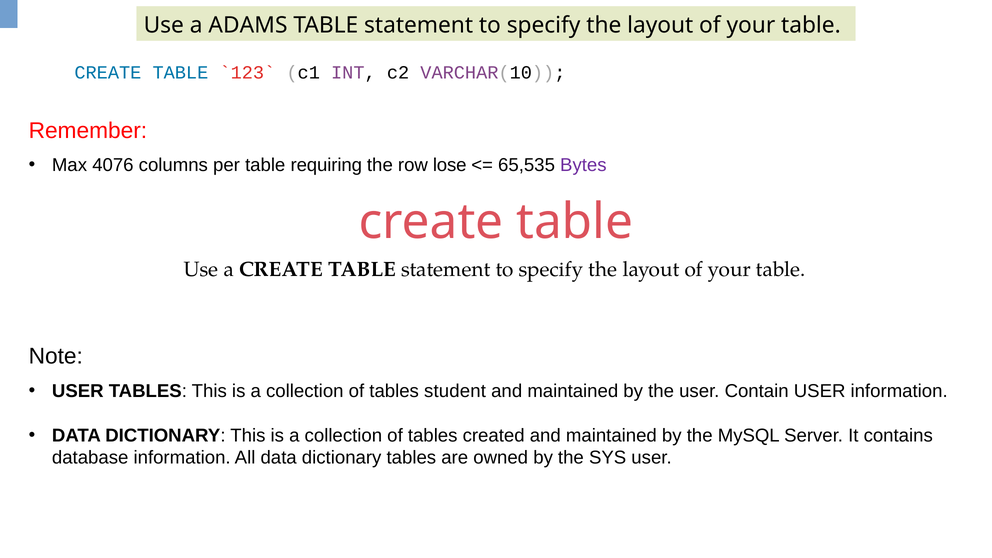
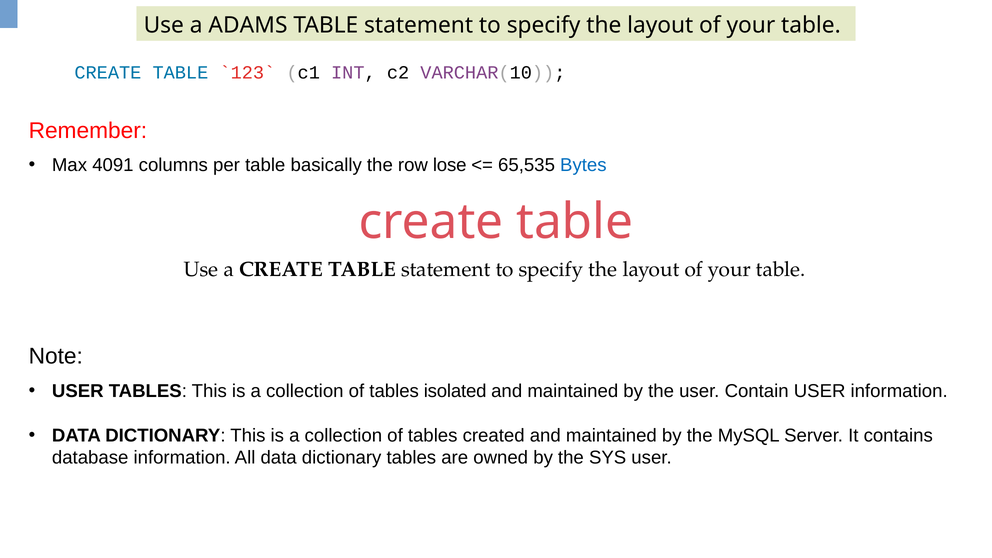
4076: 4076 -> 4091
requiring: requiring -> basically
Bytes colour: purple -> blue
student: student -> isolated
